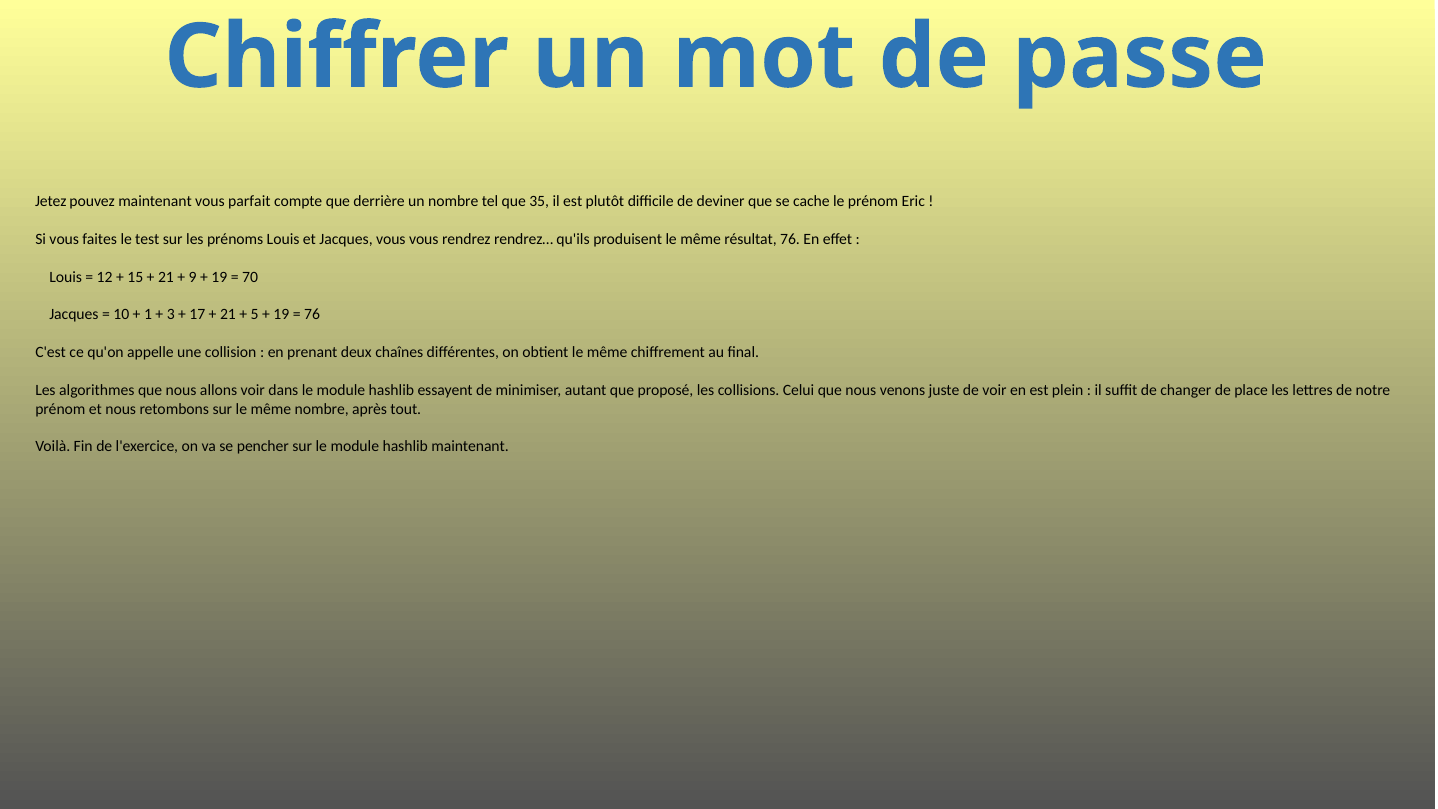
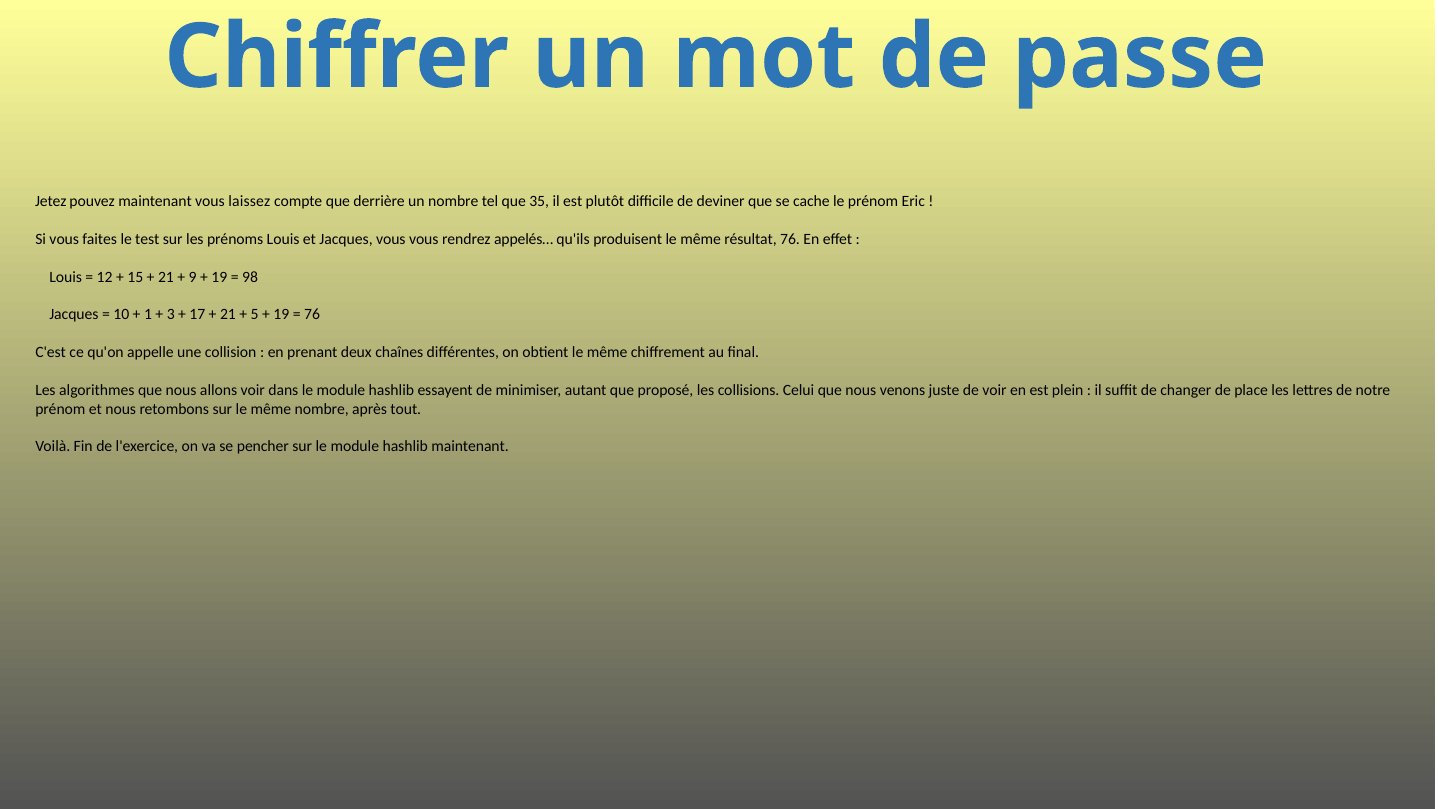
parfait: parfait -> laissez
rendrez…: rendrez… -> appelés…
70: 70 -> 98
